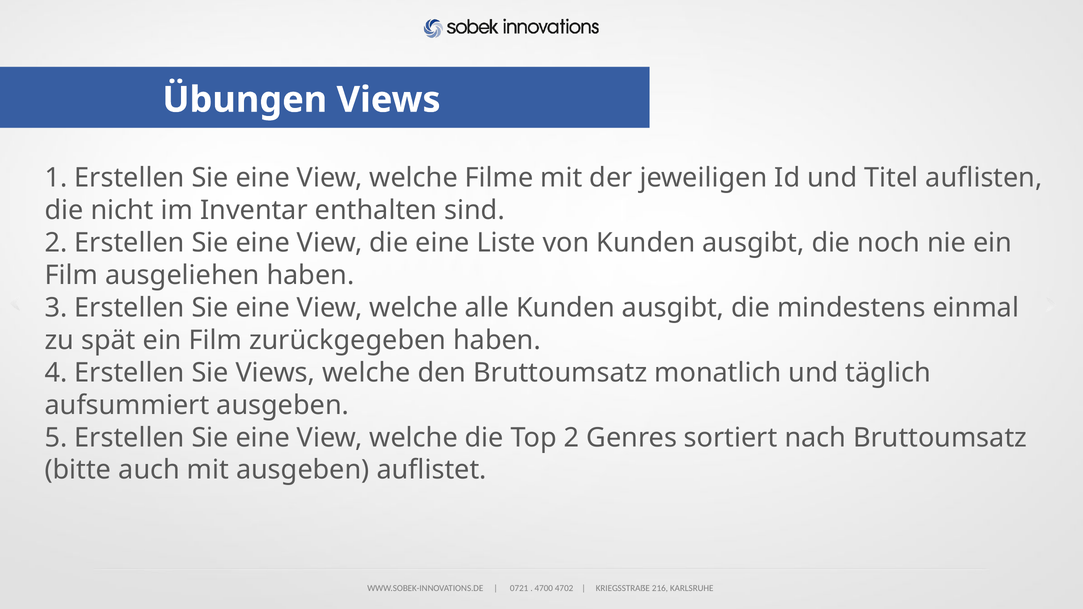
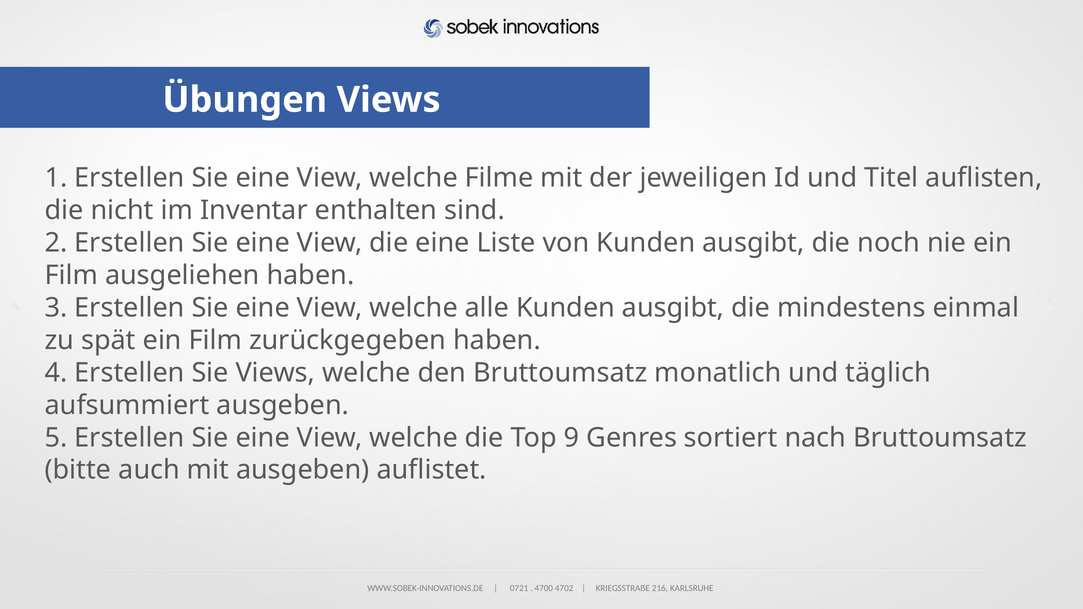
Top 2: 2 -> 9
